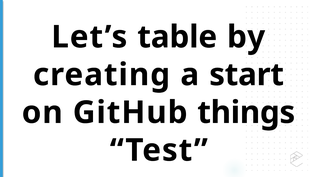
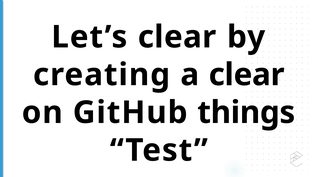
Let’s table: table -> clear
a start: start -> clear
